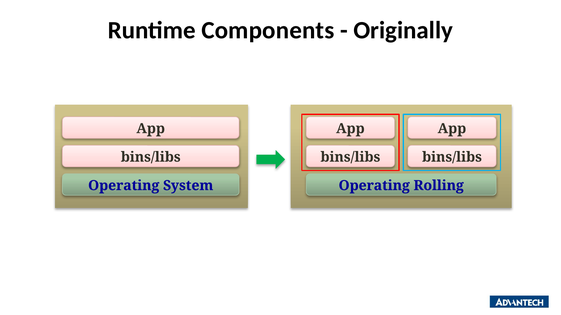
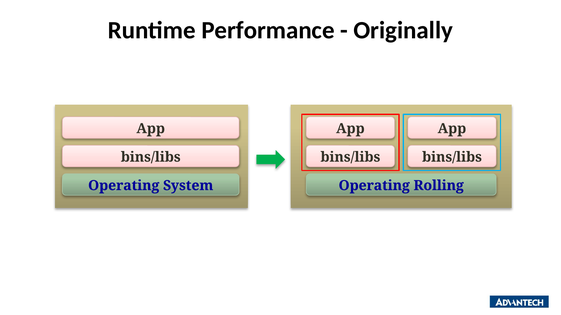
Components: Components -> Performance
